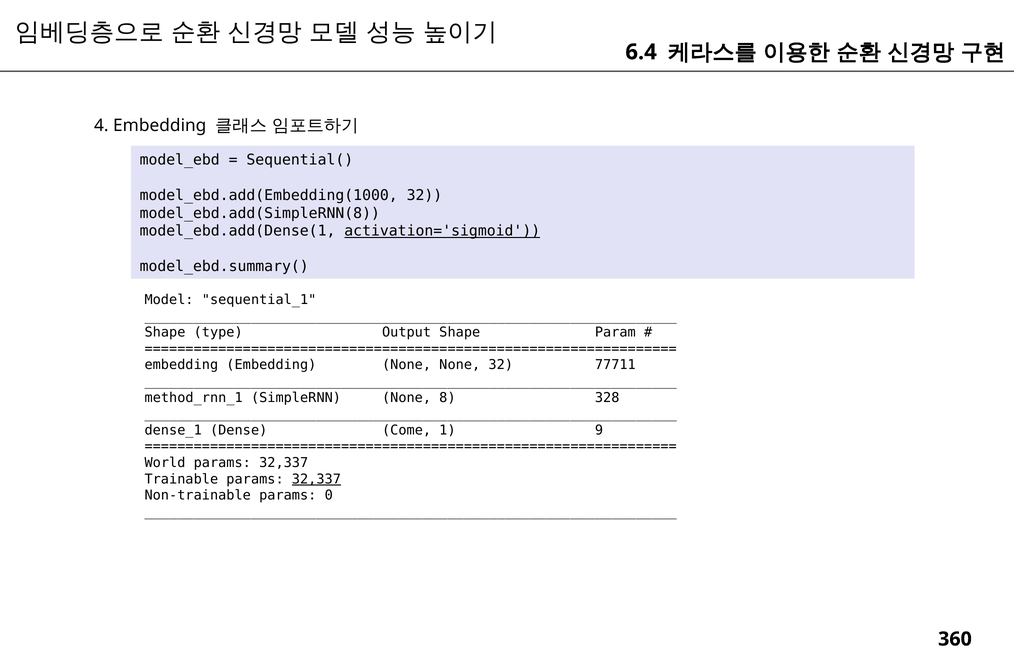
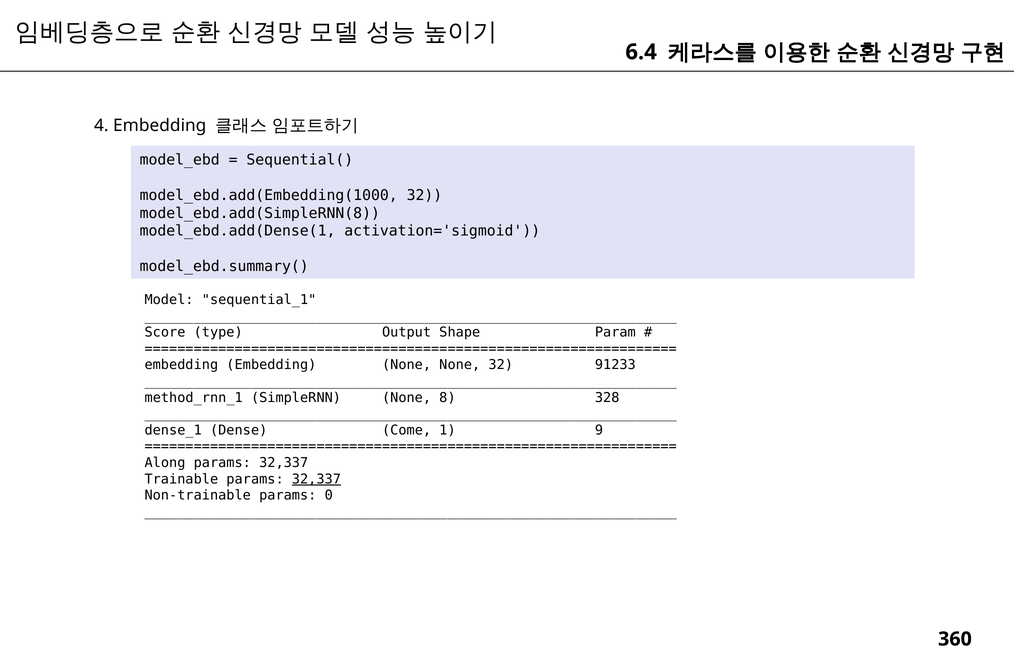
activation='sigmoid underline: present -> none
Shape at (165, 332): Shape -> Score
77711: 77711 -> 91233
World: World -> Along
